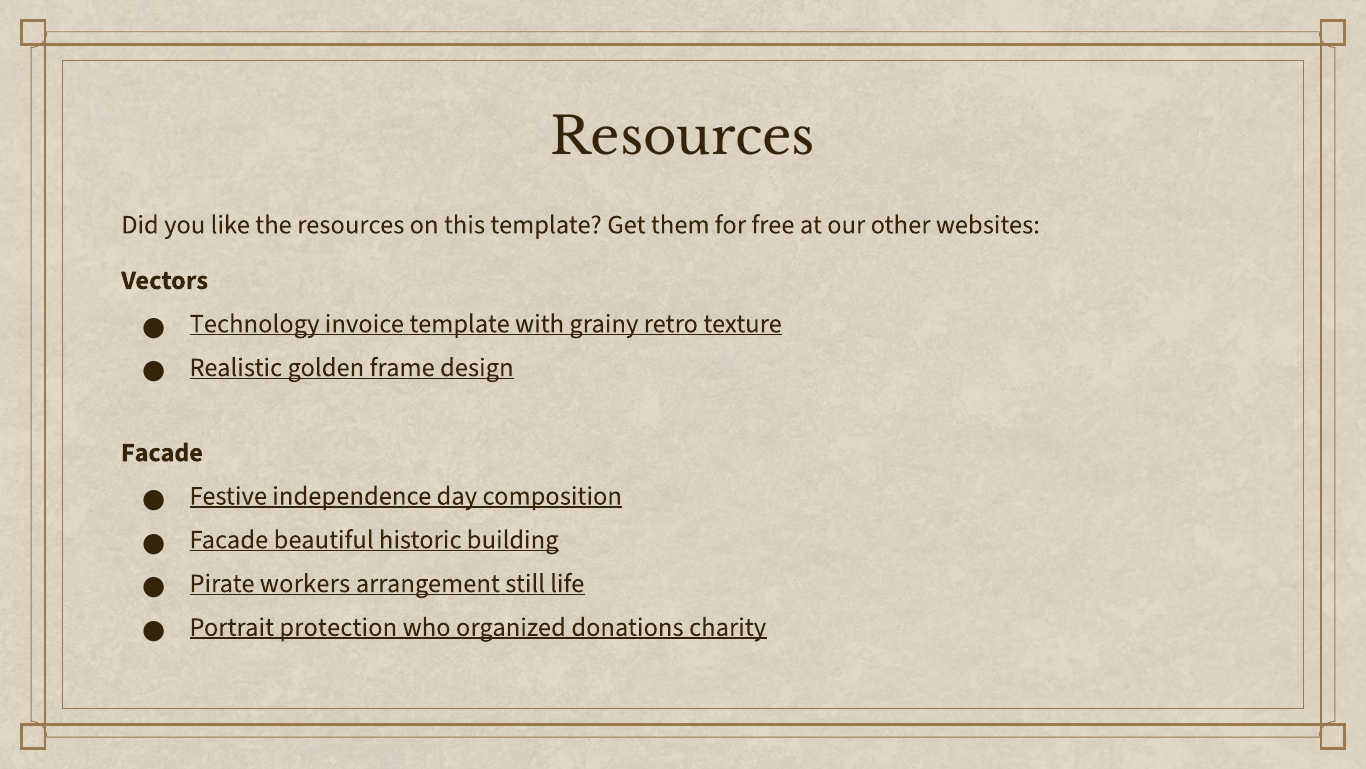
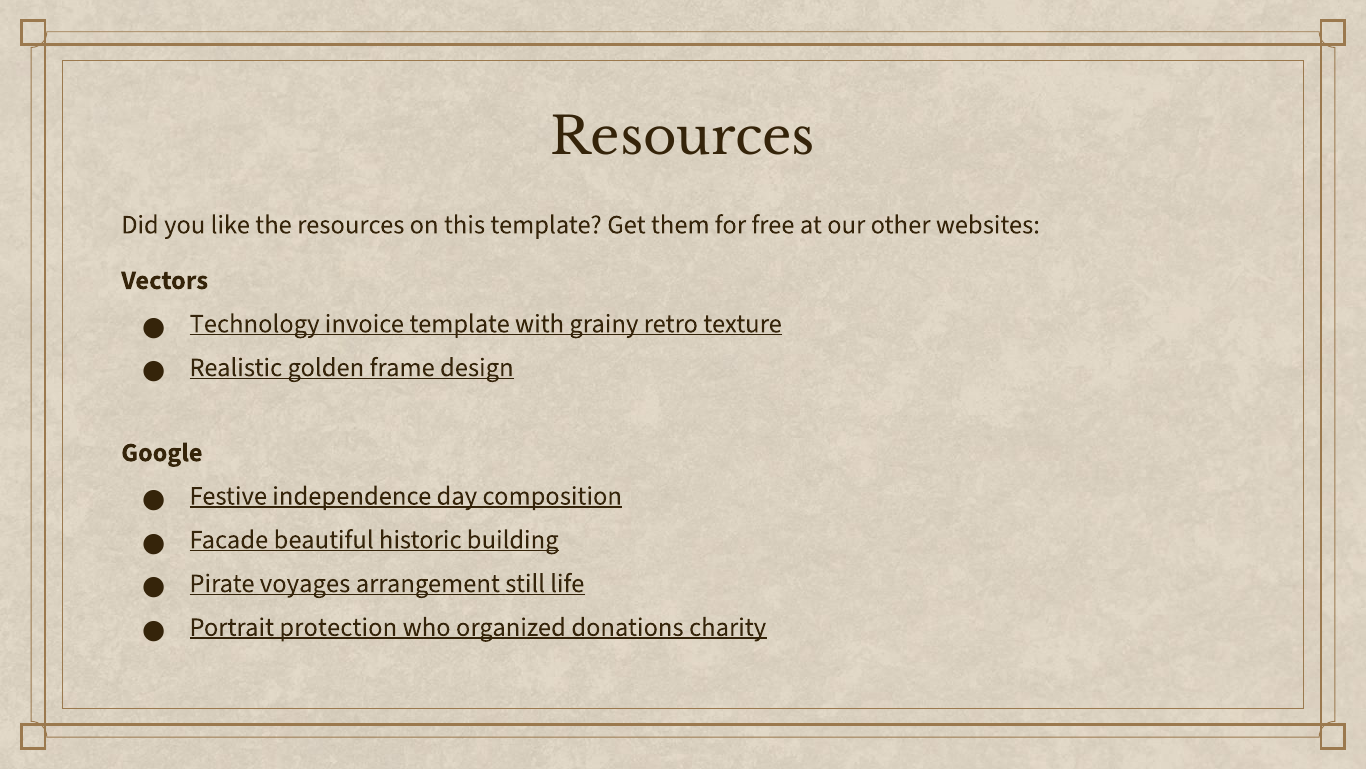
Facade at (162, 452): Facade -> Google
workers: workers -> voyages
